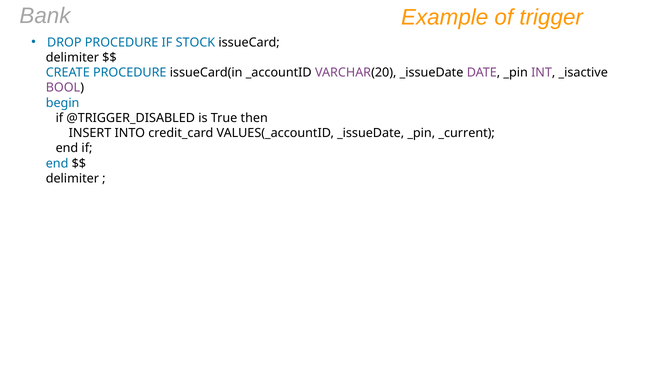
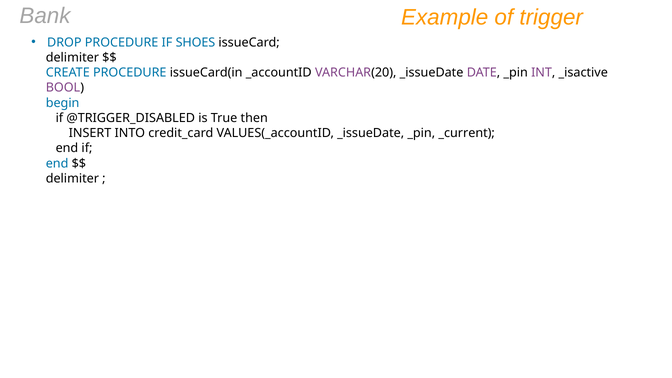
STOCK: STOCK -> SHOES
